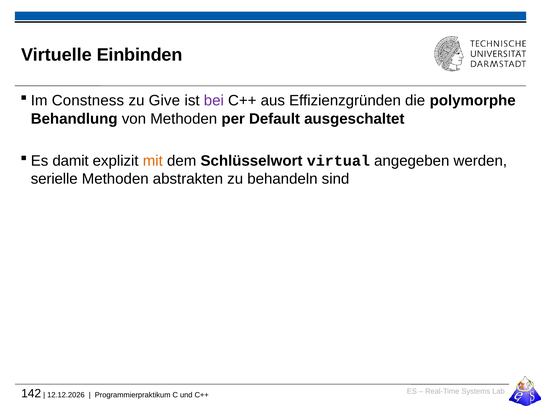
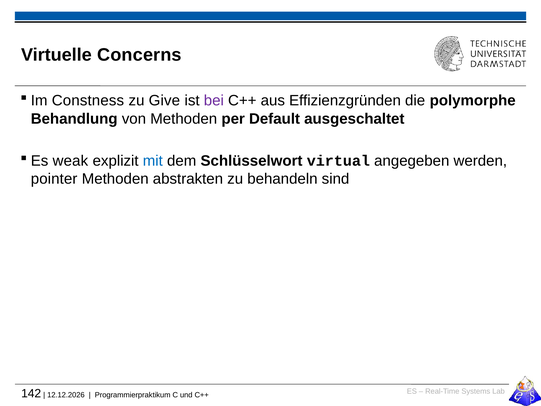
Einbinden: Einbinden -> Concerns
damit: damit -> weak
mit colour: orange -> blue
serielle: serielle -> pointer
